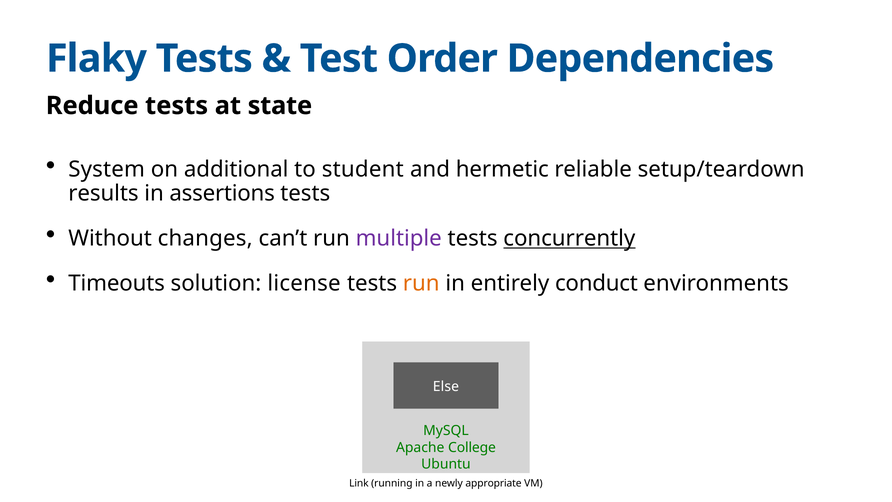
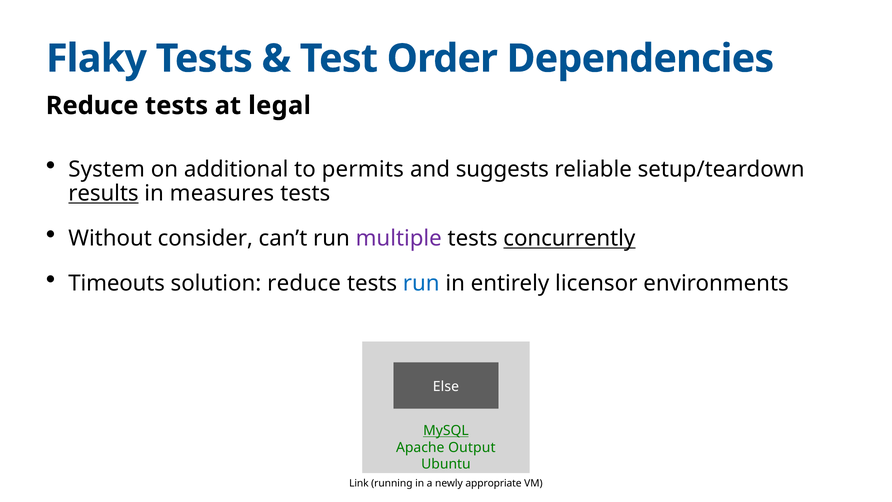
state: state -> legal
student: student -> permits
hermetic: hermetic -> suggests
results underline: none -> present
assertions: assertions -> measures
changes: changes -> consider
solution license: license -> reduce
run at (421, 283) colour: orange -> blue
conduct: conduct -> licensor
MySQL underline: none -> present
College: College -> Output
